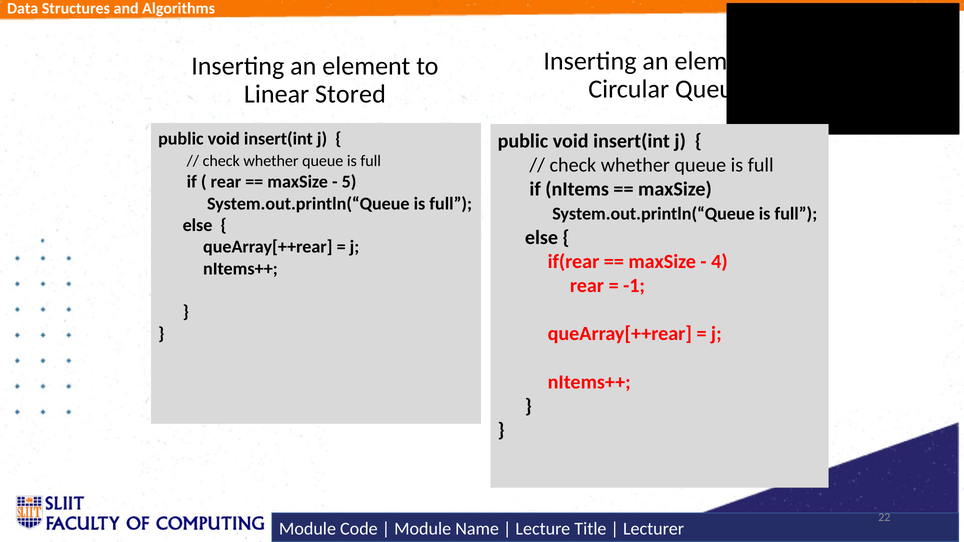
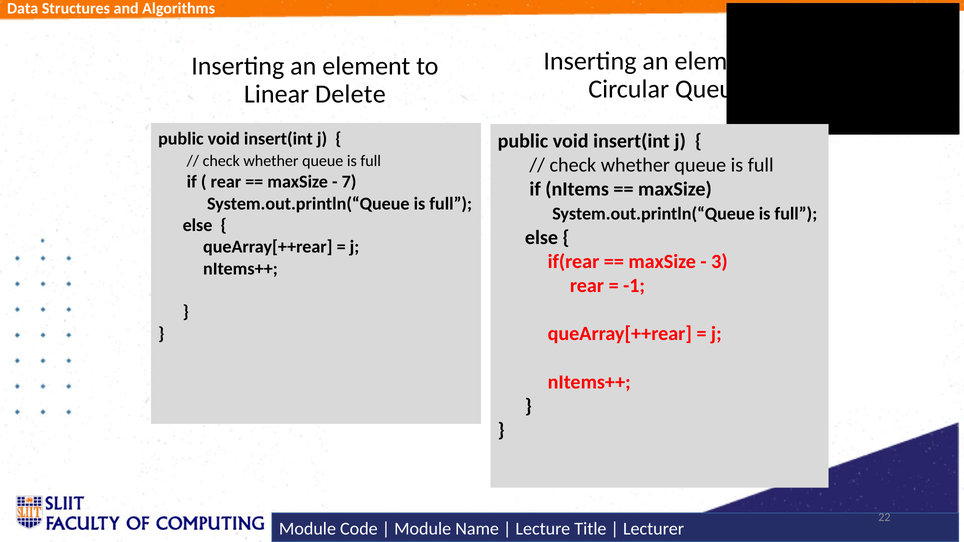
Stored: Stored -> Delete
5: 5 -> 7
4: 4 -> 3
